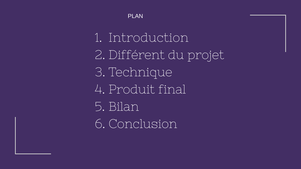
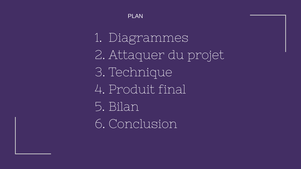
Introduction: Introduction -> Diagrammes
Différent: Différent -> Attaquer
